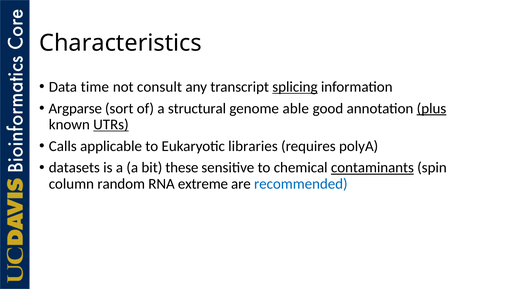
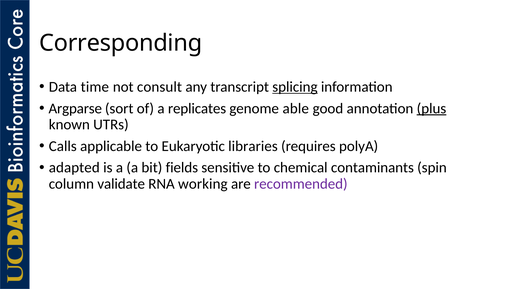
Characteristics: Characteristics -> Corresponding
structural: structural -> replicates
UTRs underline: present -> none
datasets: datasets -> adapted
these: these -> fields
contaminants underline: present -> none
random: random -> validate
extreme: extreme -> working
recommended colour: blue -> purple
